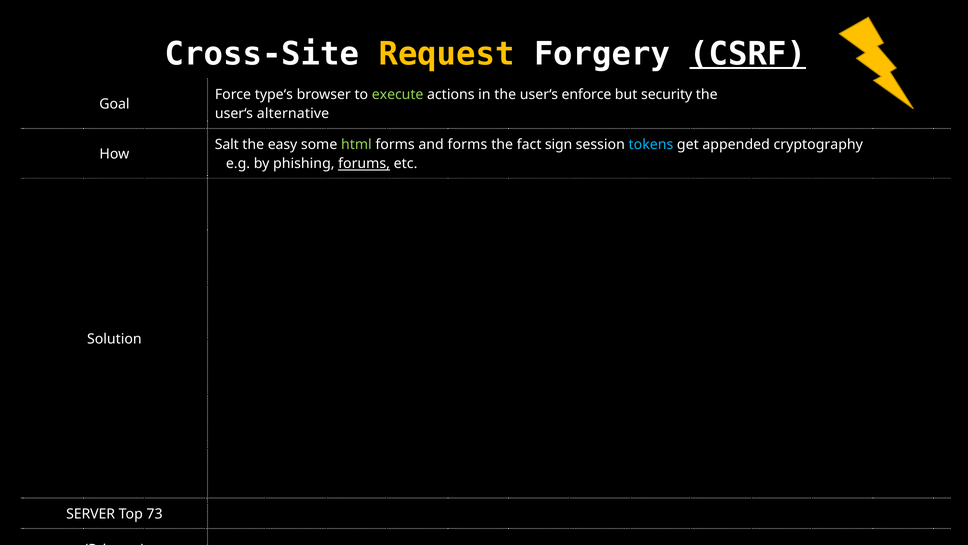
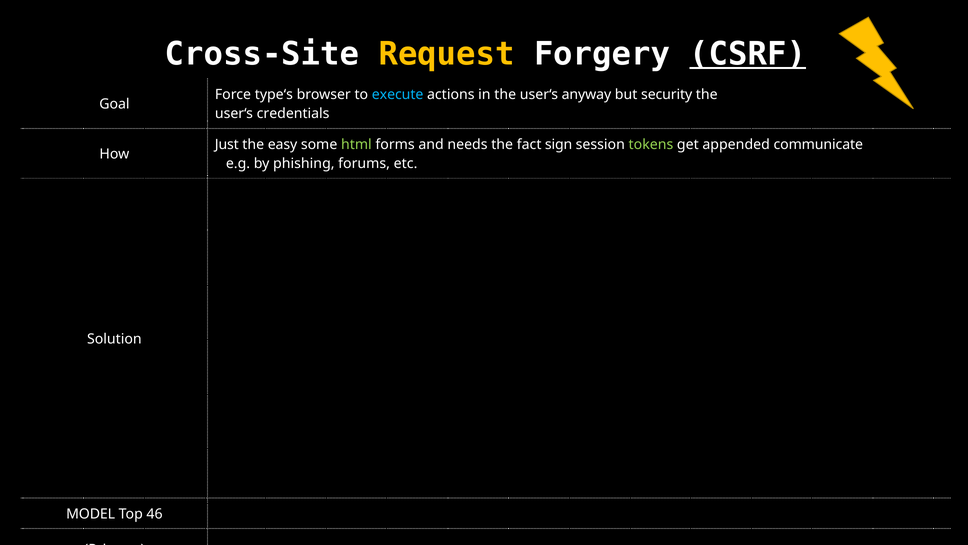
execute colour: light green -> light blue
enforce: enforce -> anyway
alternative: alternative -> credentials
Salt: Salt -> Just
and forms: forms -> needs
tokens colour: light blue -> light green
cryptography: cryptography -> communicate
forums underline: present -> none
SERVER: SERVER -> MODEL
73: 73 -> 46
